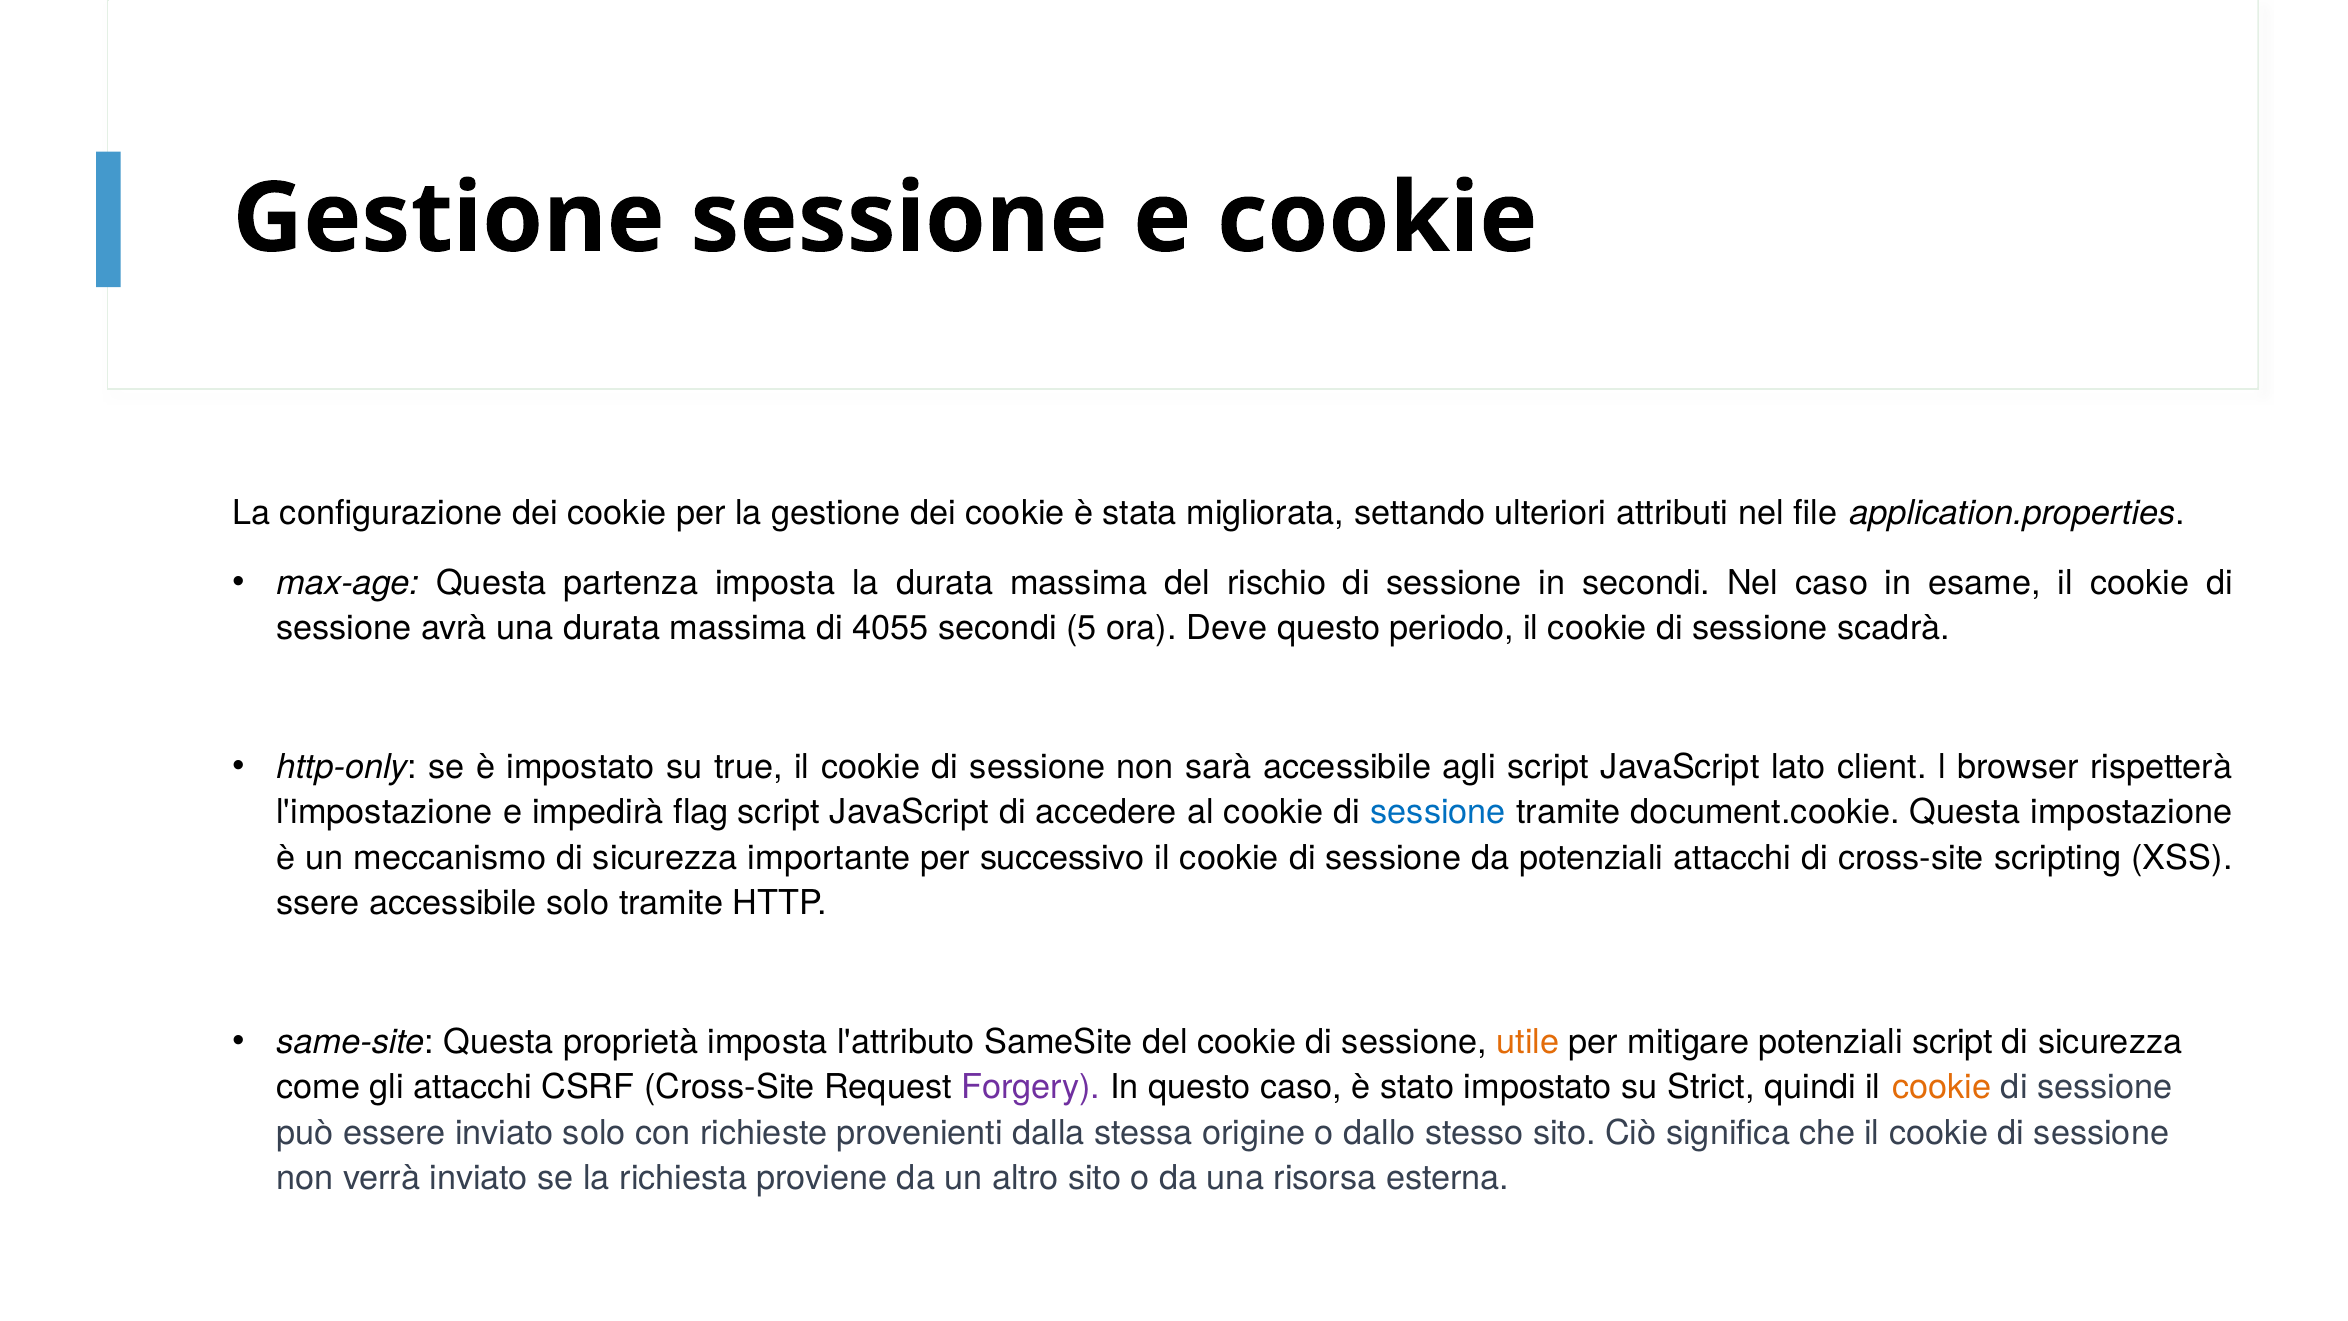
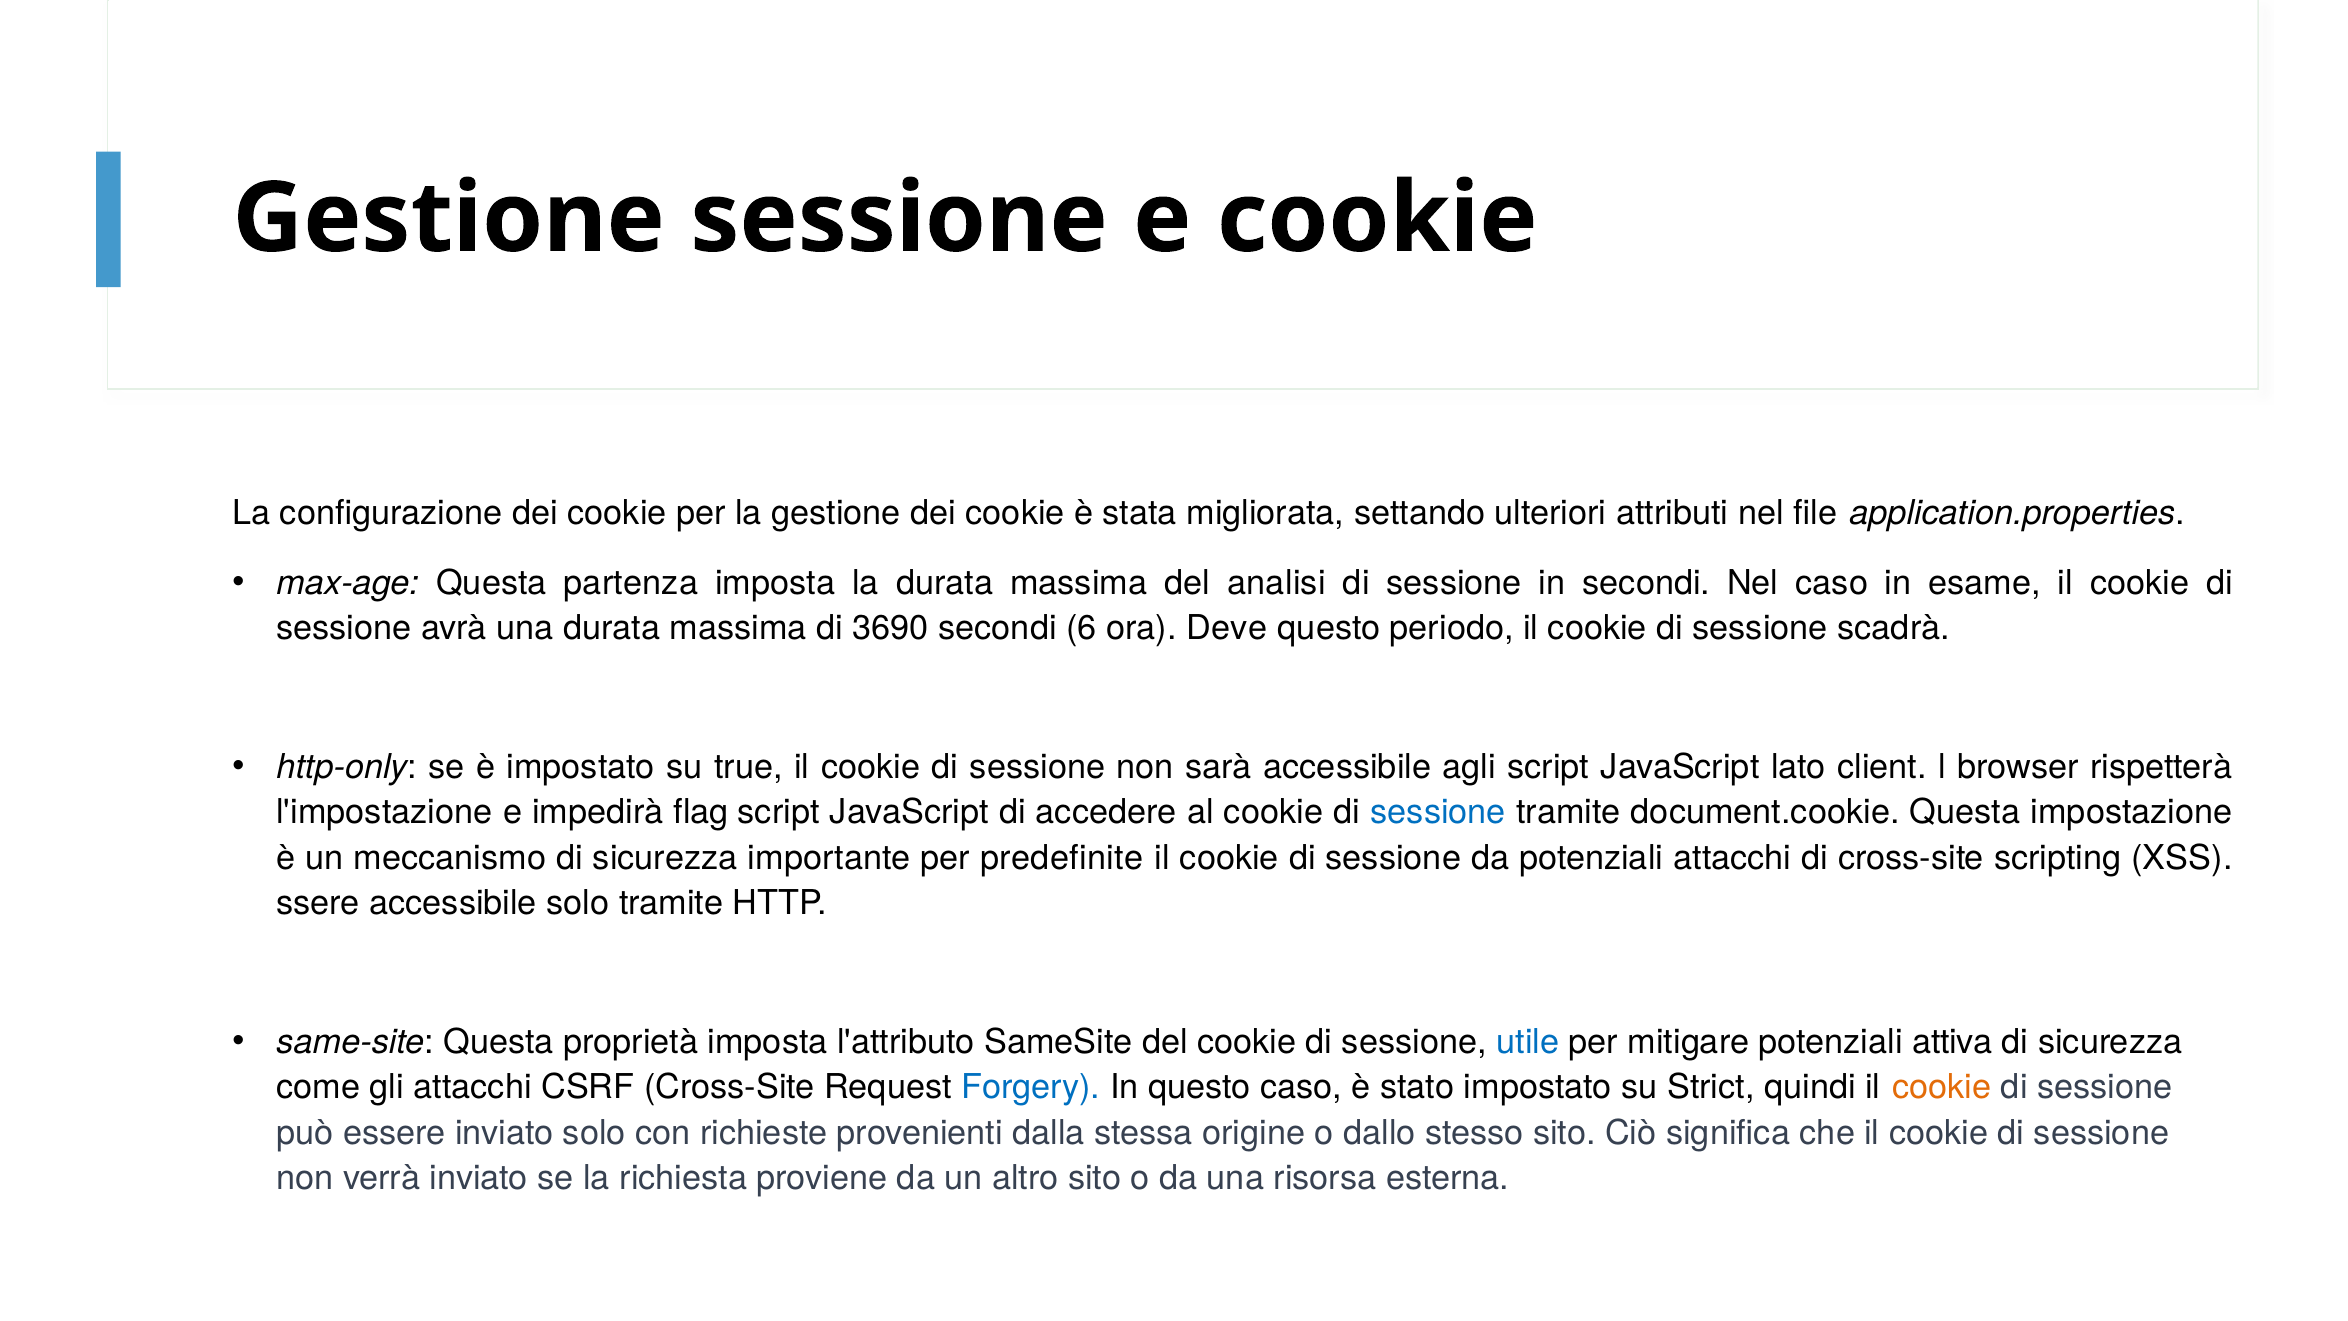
rischio: rischio -> analisi
4055: 4055 -> 3690
5: 5 -> 6
successivo: successivo -> predefinite
utile colour: orange -> blue
potenziali script: script -> attiva
Forgery colour: purple -> blue
